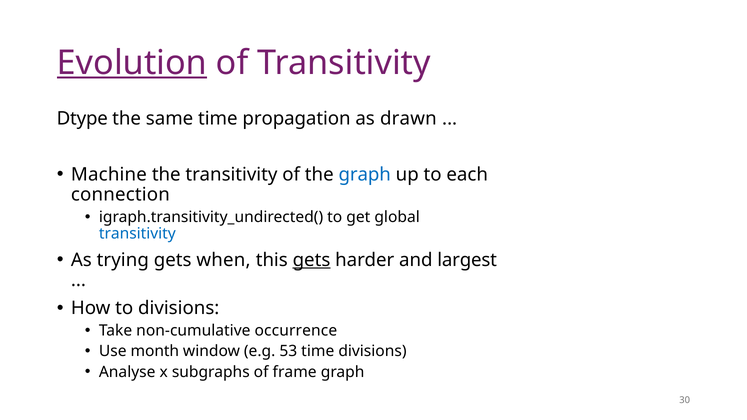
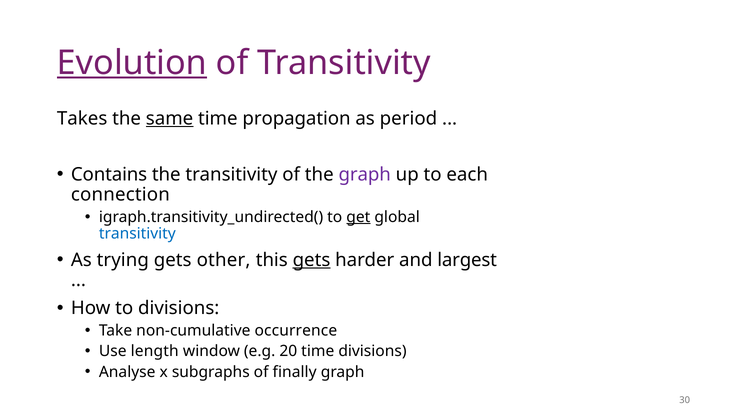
Dtype: Dtype -> Takes
same underline: none -> present
drawn: drawn -> period
Machine: Machine -> Contains
graph at (365, 175) colour: blue -> purple
get underline: none -> present
when: when -> other
month: month -> length
53: 53 -> 20
frame: frame -> finally
